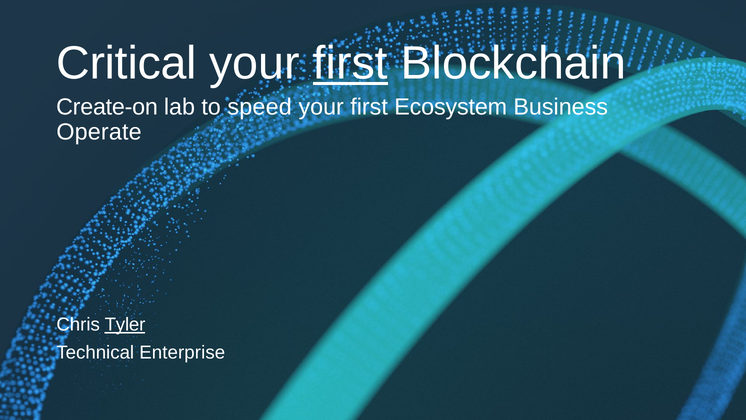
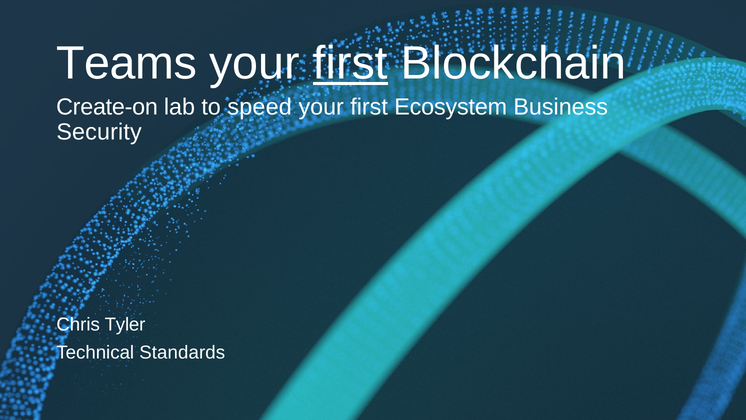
Critical: Critical -> Teams
Operate: Operate -> Security
Tyler underline: present -> none
Enterprise: Enterprise -> Standards
